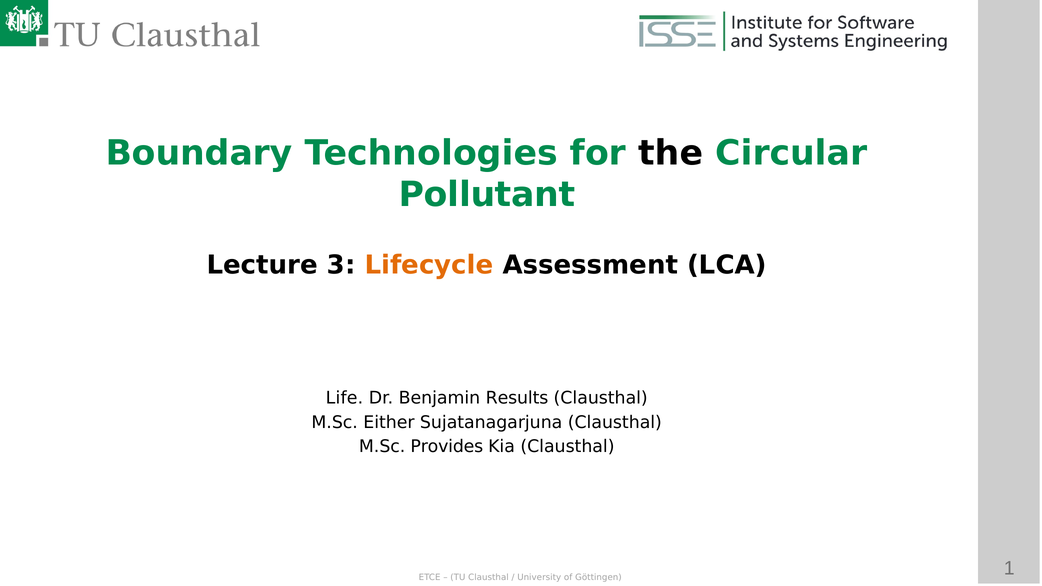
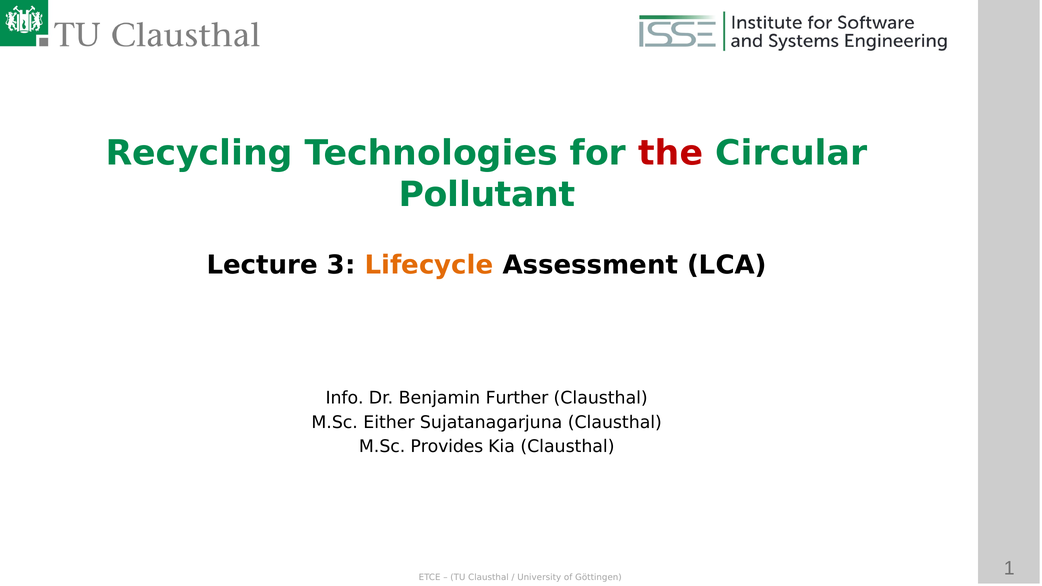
Boundary: Boundary -> Recycling
the colour: black -> red
Life: Life -> Info
Results: Results -> Further
